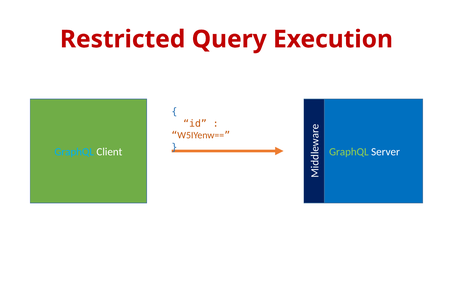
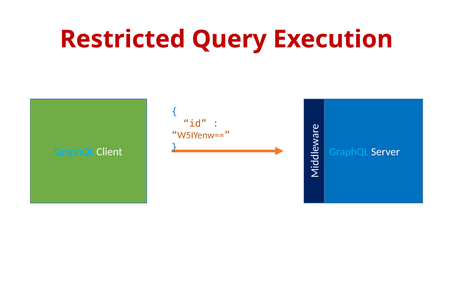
GraphQL at (349, 152) colour: light green -> light blue
